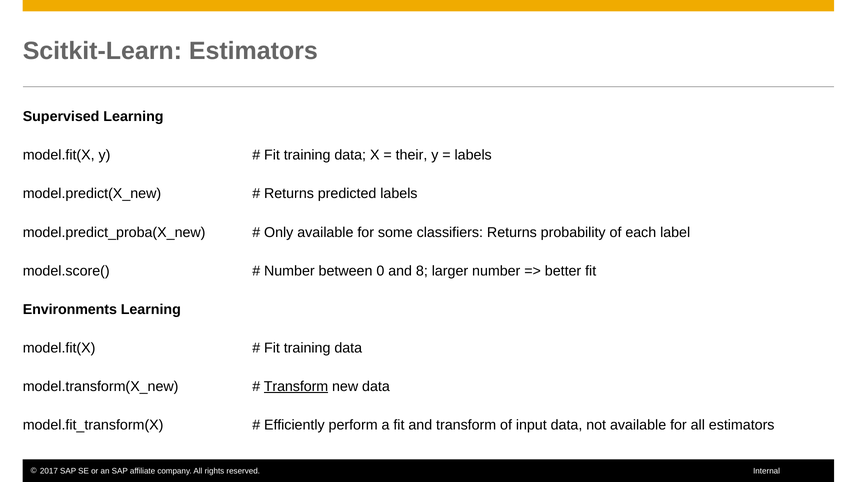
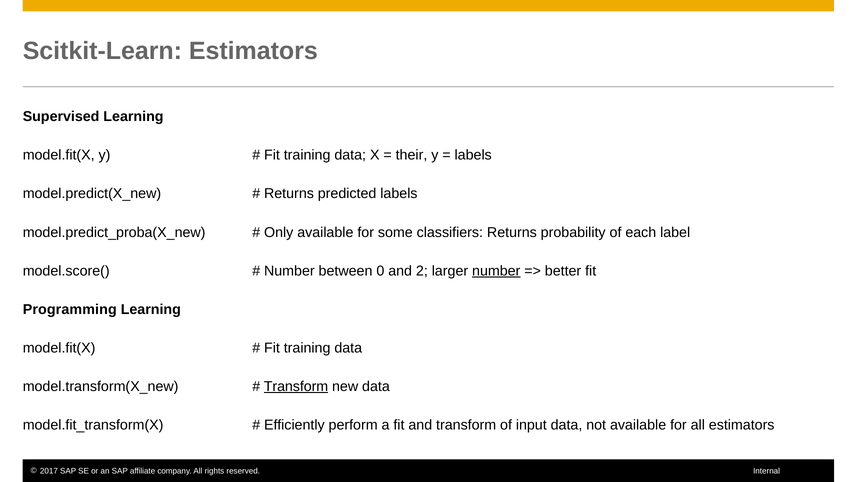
8: 8 -> 2
number at (496, 271) underline: none -> present
Environments: Environments -> Programming
